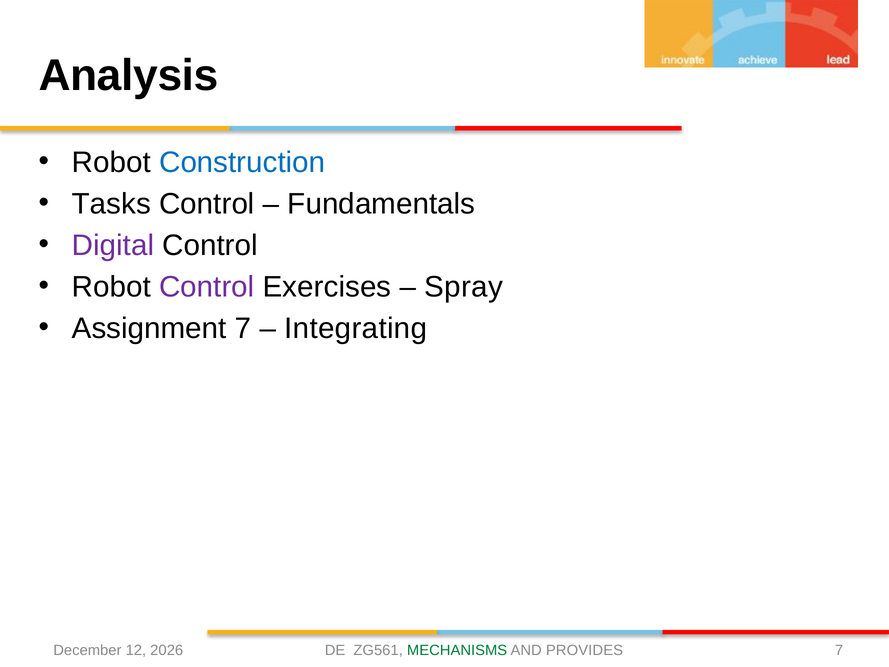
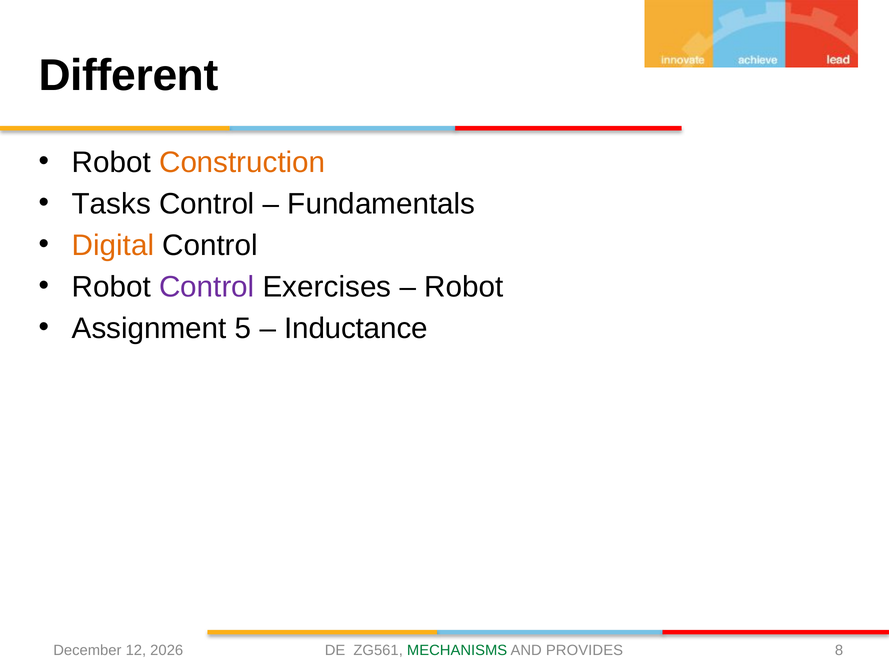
Analysis: Analysis -> Different
Construction colour: blue -> orange
Digital colour: purple -> orange
Spray at (464, 287): Spray -> Robot
Assignment 7: 7 -> 5
Integrating: Integrating -> Inductance
7 at (839, 650): 7 -> 8
